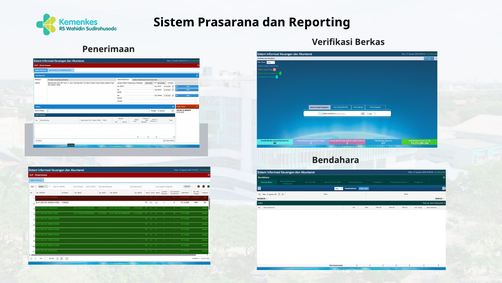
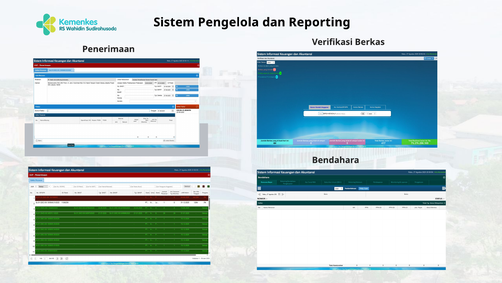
Prasarana: Prasarana -> Pengelola
